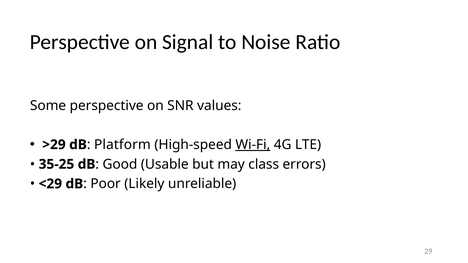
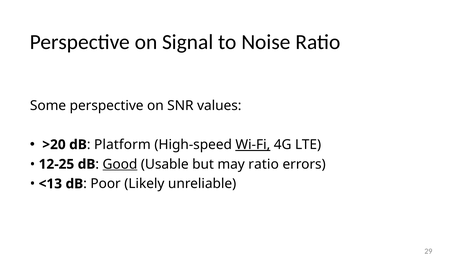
>29: >29 -> >20
35-25: 35-25 -> 12-25
Good underline: none -> present
may class: class -> ratio
<29: <29 -> <13
